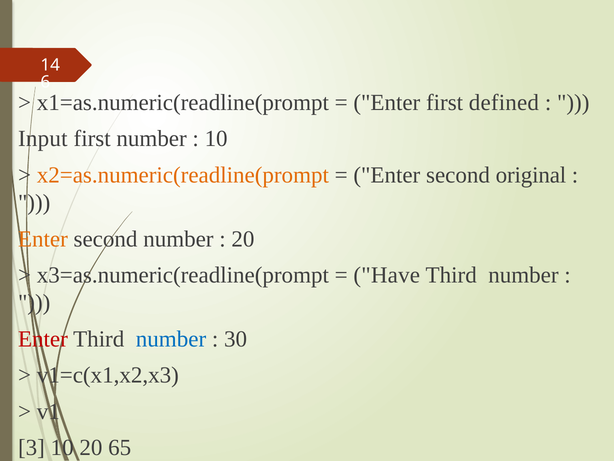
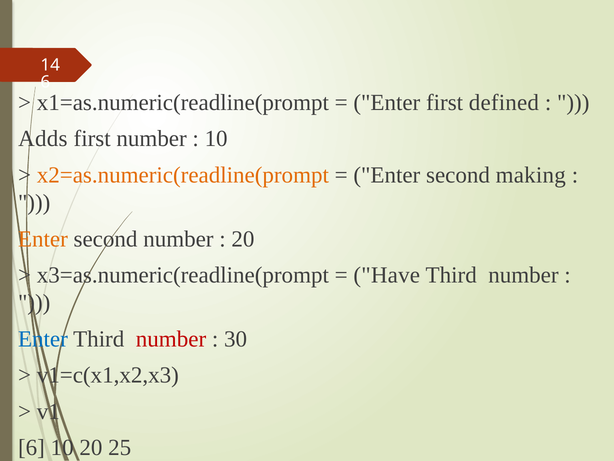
Input: Input -> Adds
original: original -> making
Enter at (43, 339) colour: red -> blue
number at (171, 339) colour: blue -> red
3 at (31, 447): 3 -> 6
65: 65 -> 25
